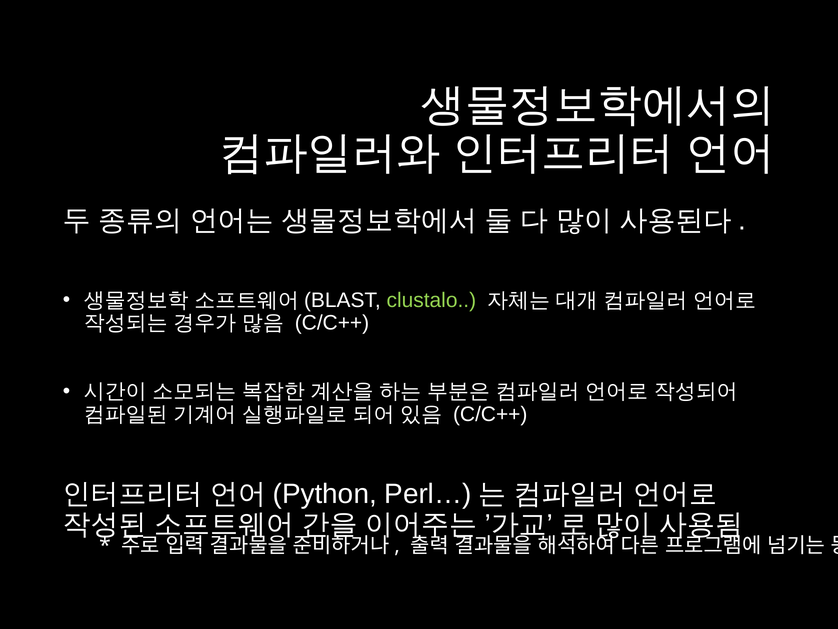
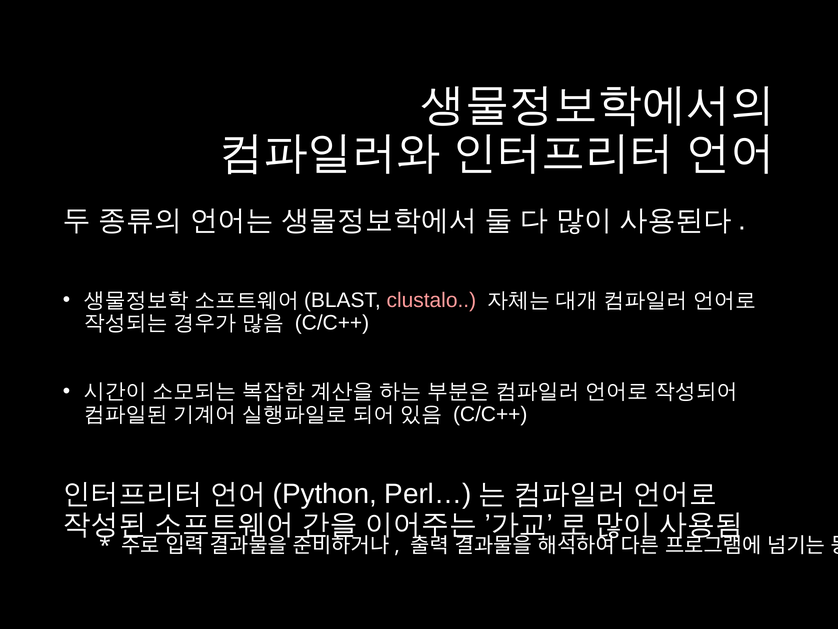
clustalo colour: light green -> pink
